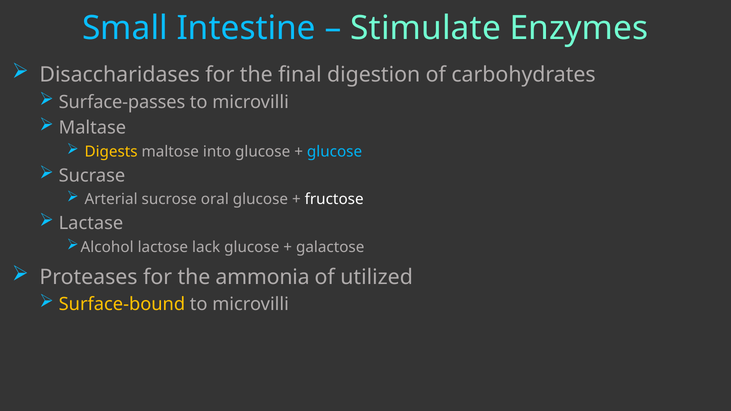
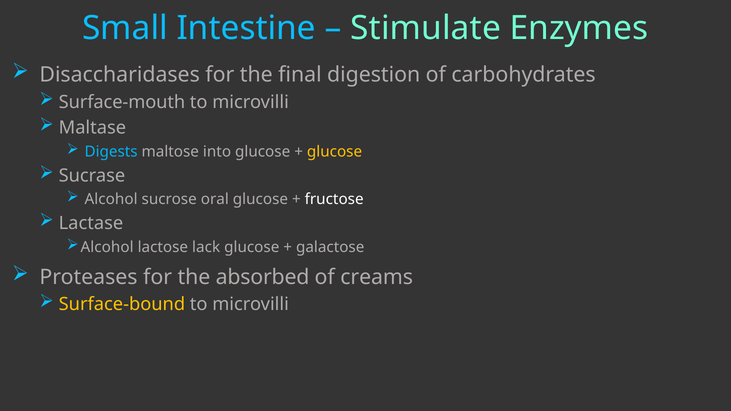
Surface-passes: Surface-passes -> Surface-mouth
Digests colour: yellow -> light blue
glucose at (335, 152) colour: light blue -> yellow
Arterial at (111, 199): Arterial -> Alcohol
ammonia: ammonia -> absorbed
utilized: utilized -> creams
